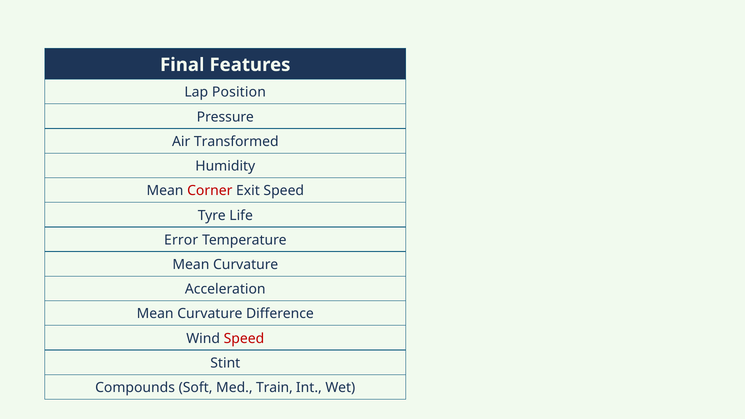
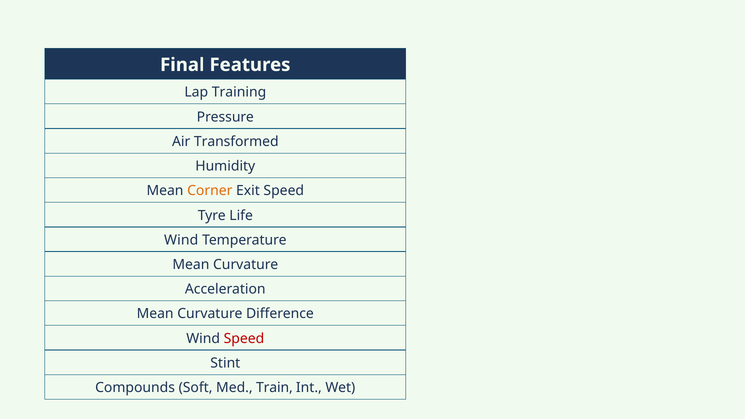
Position: Position -> Training
Corner colour: red -> orange
Error at (181, 240): Error -> Wind
